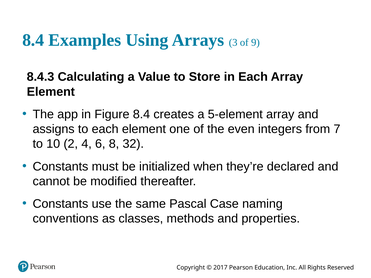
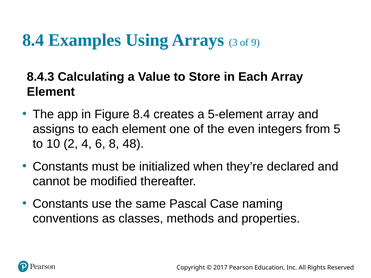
7: 7 -> 5
32: 32 -> 48
